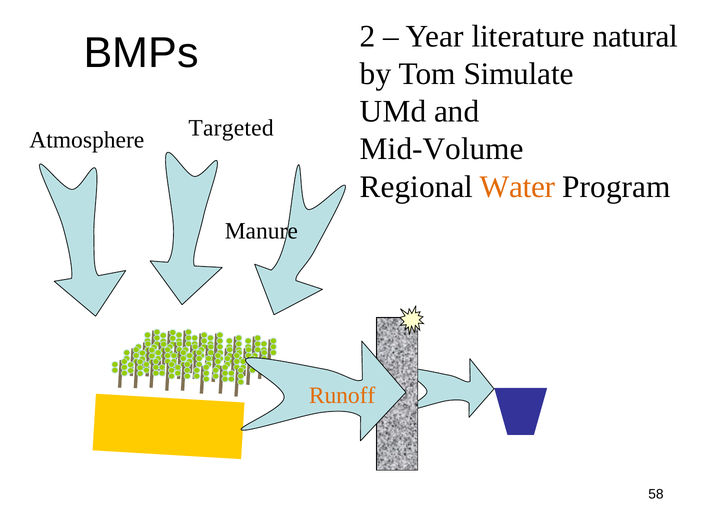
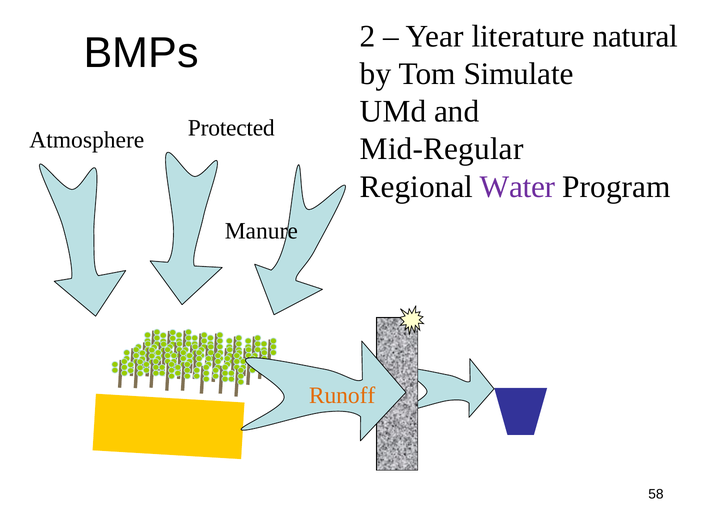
Targeted: Targeted -> Protected
Mid-Volume: Mid-Volume -> Mid-Regular
Water colour: orange -> purple
